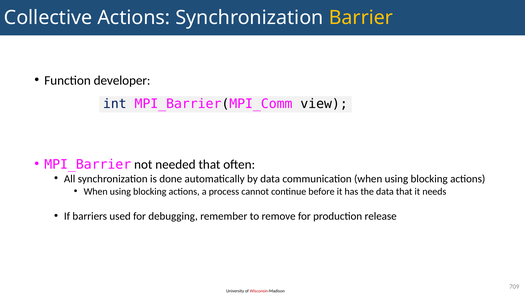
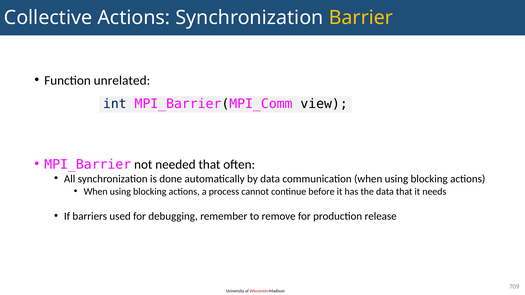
developer: developer -> unrelated
